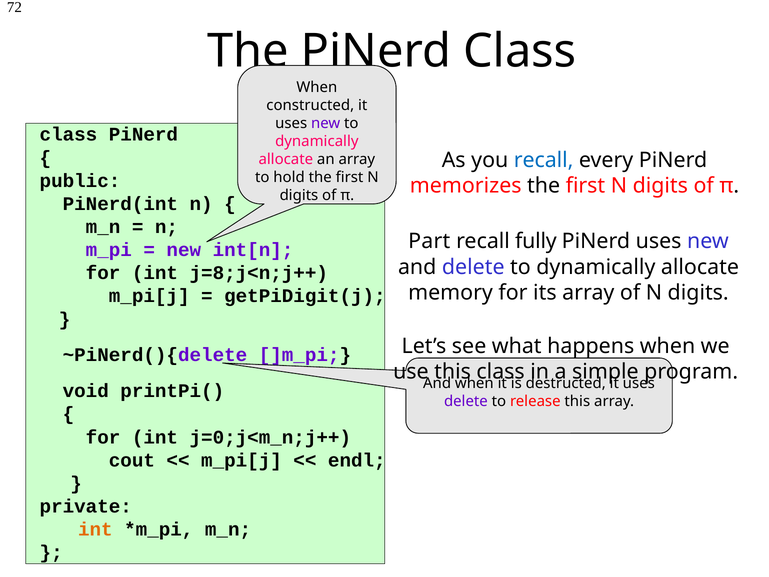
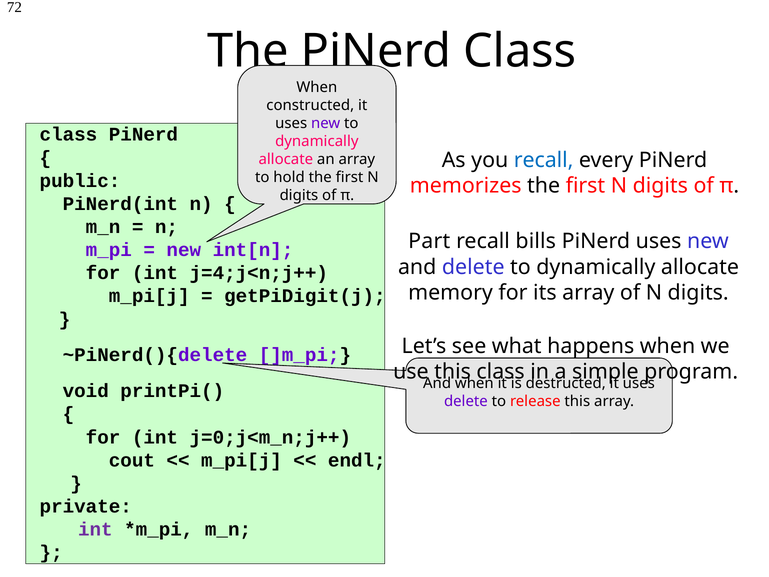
fully: fully -> bills
j=8;j<n;j++: j=8;j<n;j++ -> j=4;j<n;j++
int at (95, 529) colour: orange -> purple
